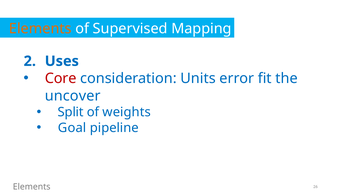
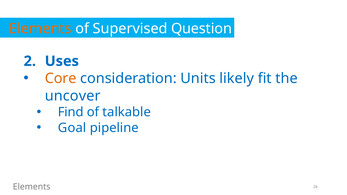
Mapping: Mapping -> Question
Core colour: red -> orange
error: error -> likely
Split: Split -> Find
weights: weights -> talkable
